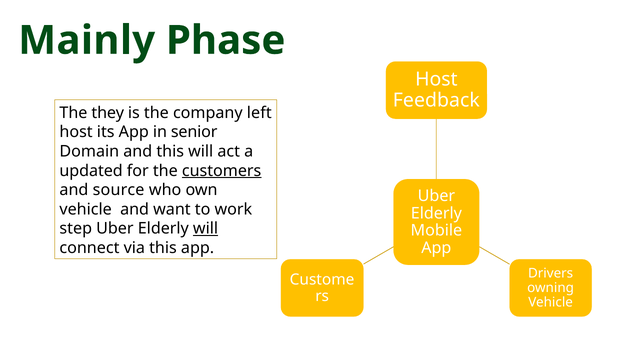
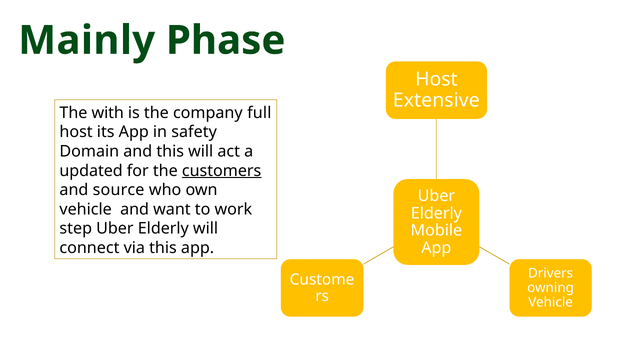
Feedback: Feedback -> Extensive
they: they -> with
left: left -> full
senior: senior -> safety
will at (206, 229) underline: present -> none
